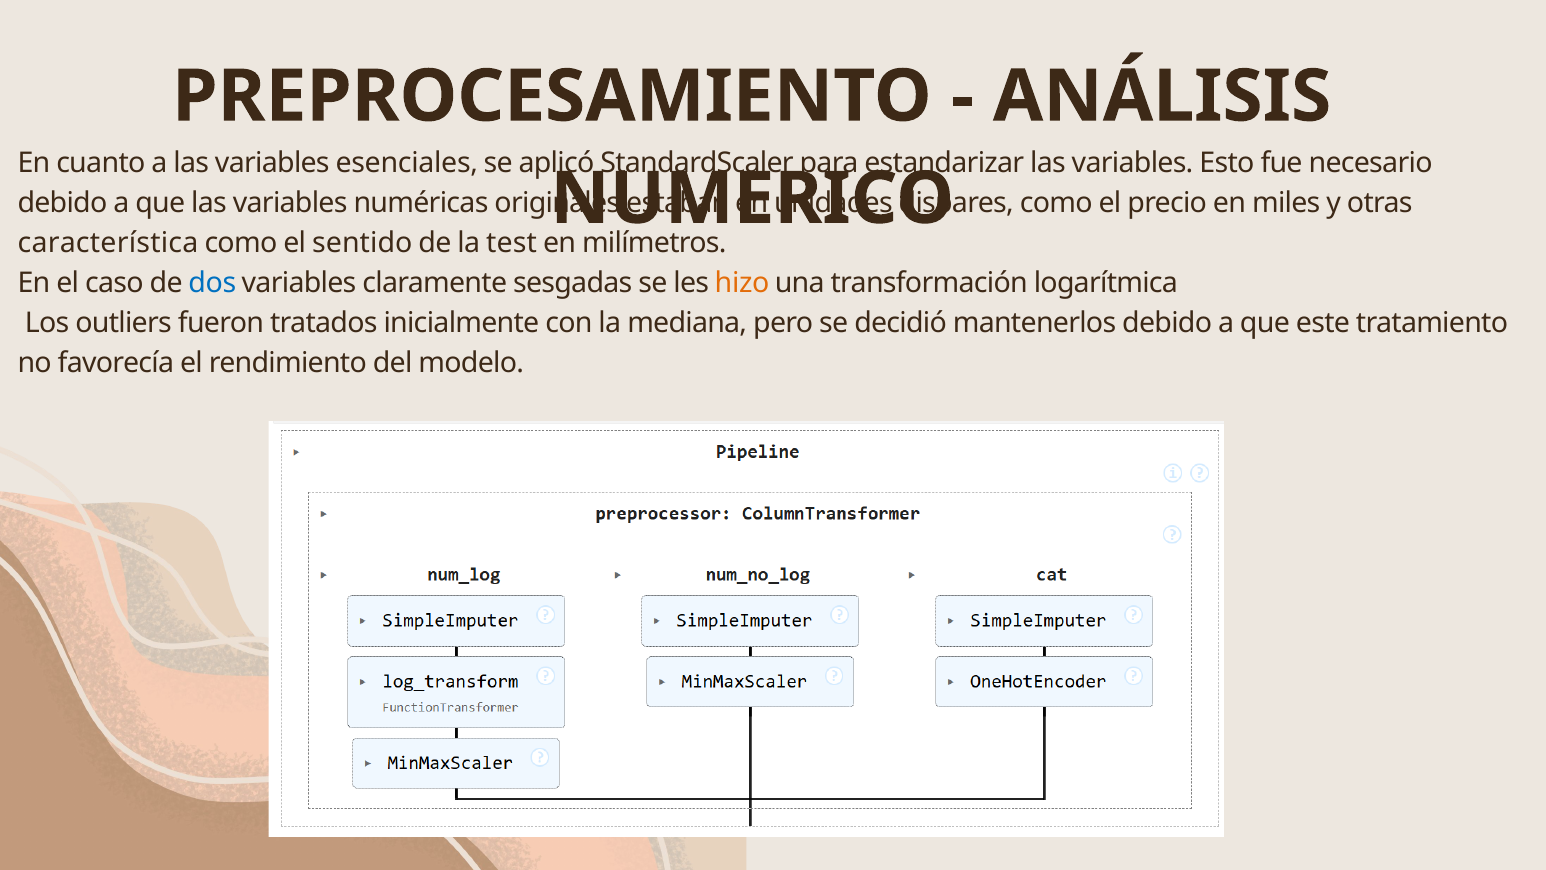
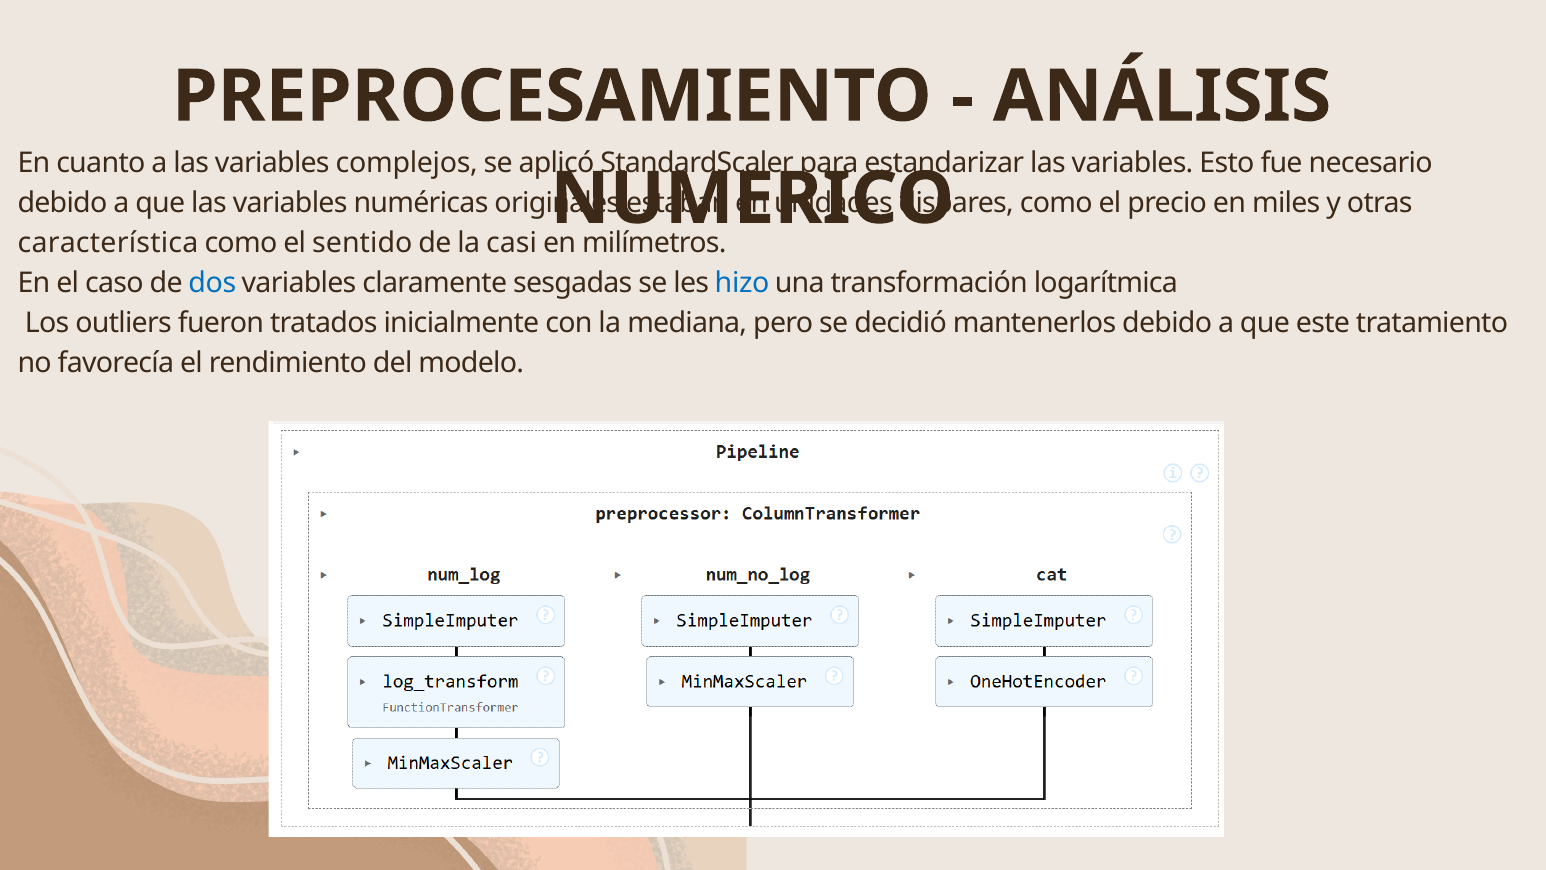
esenciales: esenciales -> complejos
test: test -> casi
hizo colour: orange -> blue
